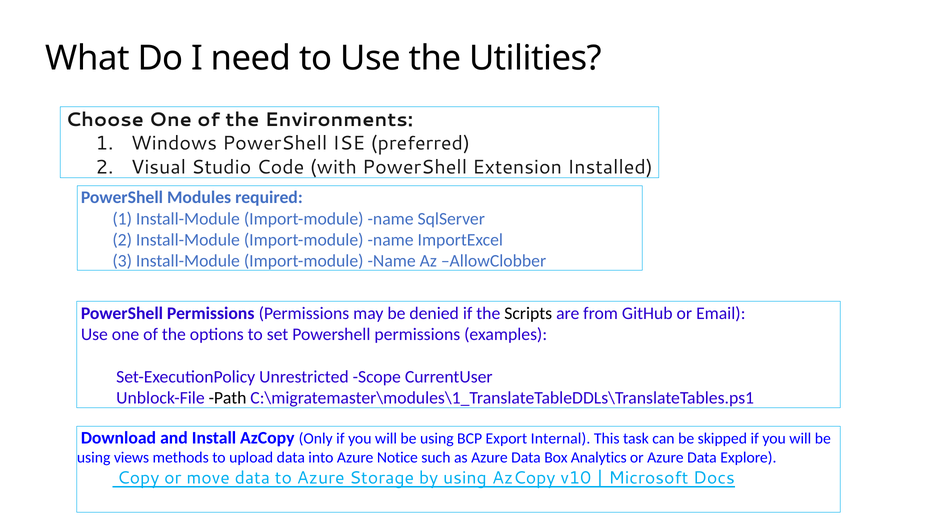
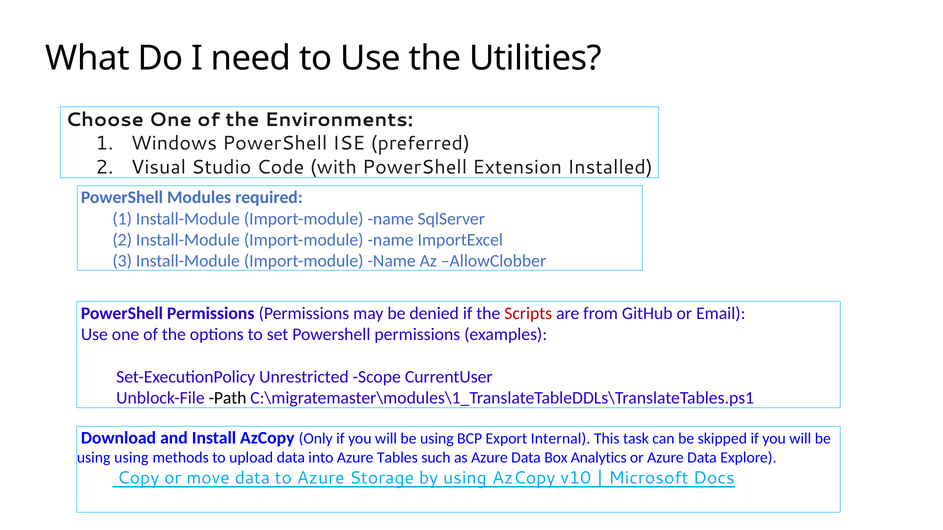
Scripts colour: black -> red
using views: views -> using
Notice: Notice -> Tables
